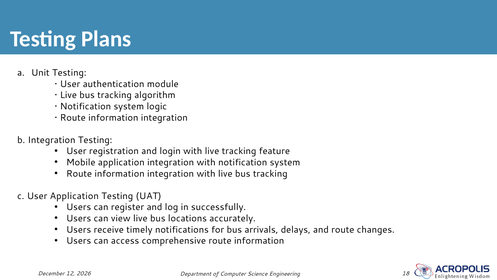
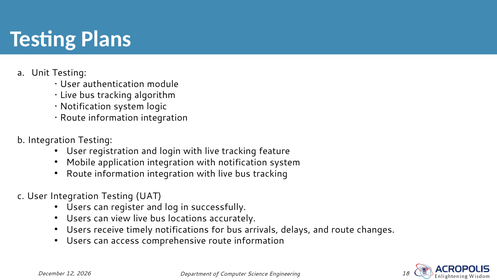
User Application: Application -> Integration
